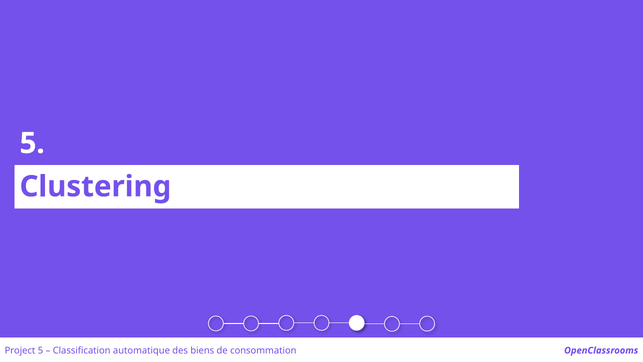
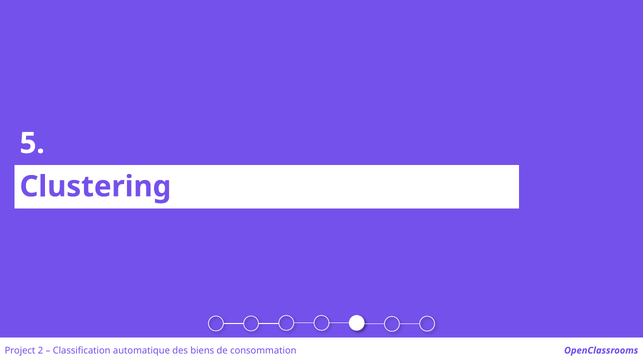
Project 5: 5 -> 2
